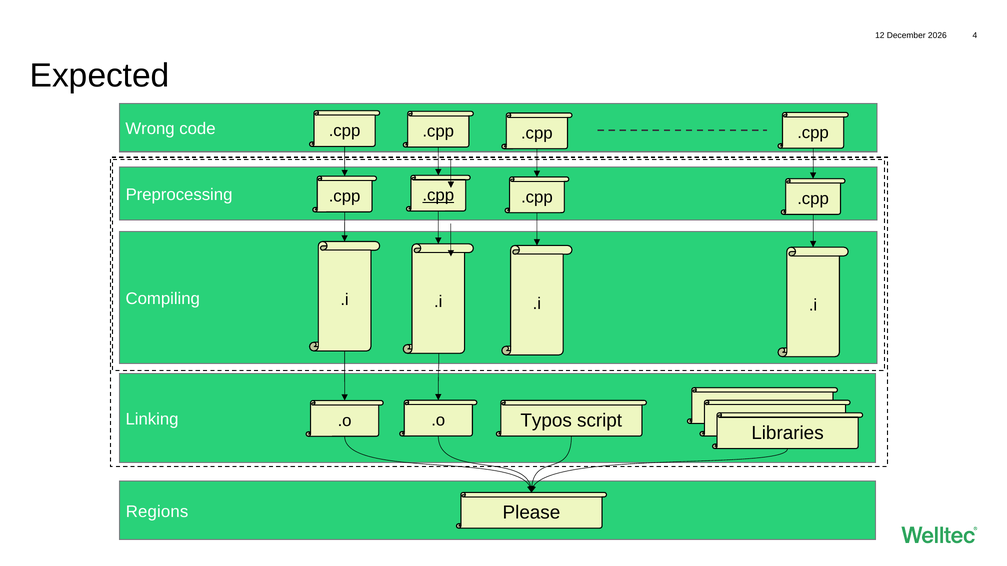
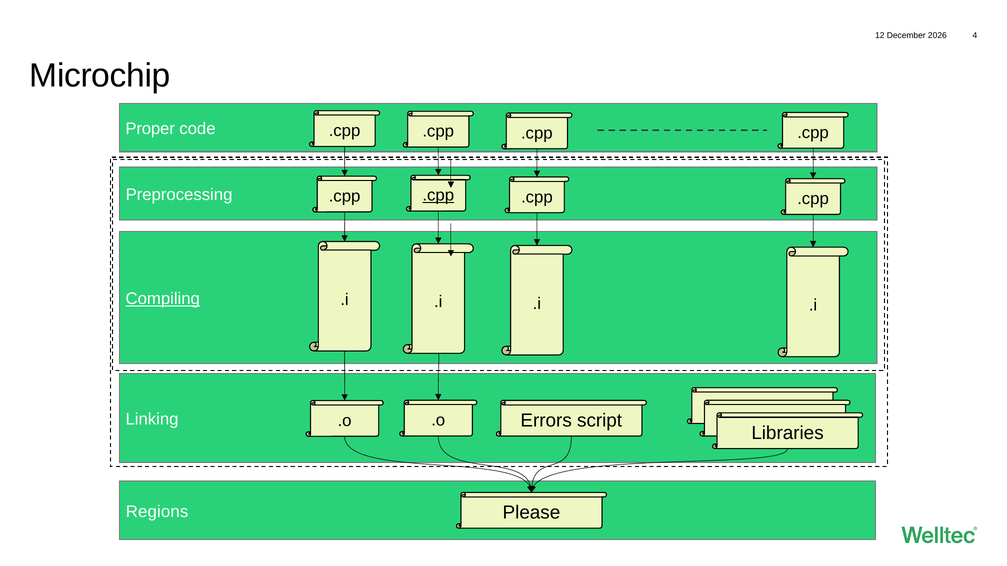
Expected: Expected -> Microchip
Wrong: Wrong -> Proper
Compiling underline: none -> present
Typos: Typos -> Errors
